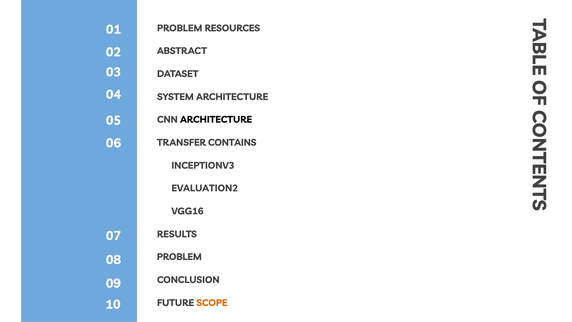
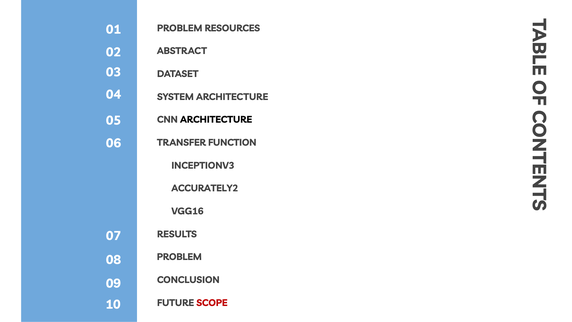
CONTAINS: CONTAINS -> FUNCTION
EVALUATION2: EVALUATION2 -> ACCURATELY2
SCOPE colour: orange -> red
